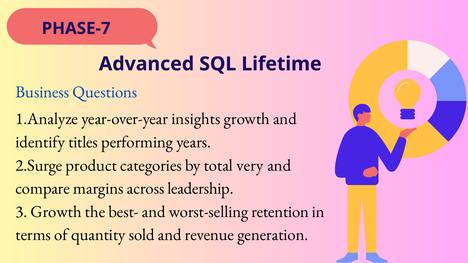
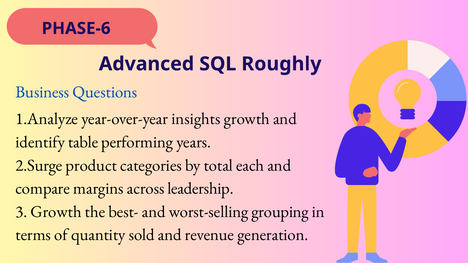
PHASE-7: PHASE-7 -> PHASE-6
Lifetime: Lifetime -> Roughly
titles: titles -> table
very: very -> each
retention: retention -> grouping
